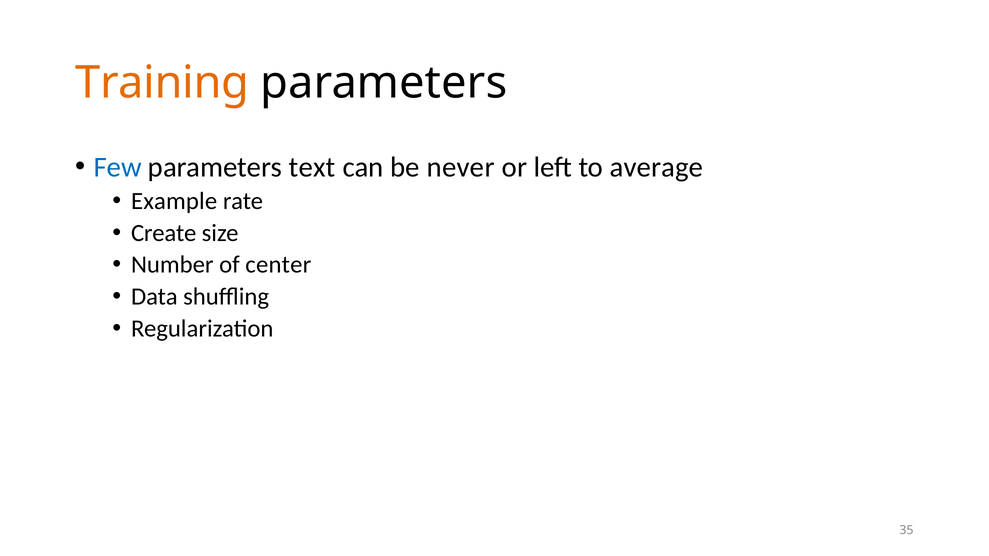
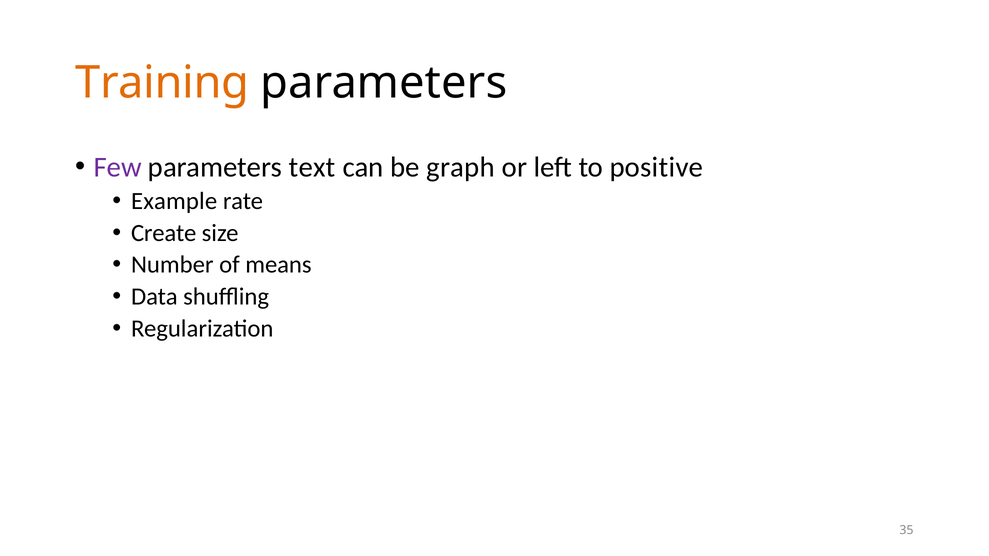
Few colour: blue -> purple
never: never -> graph
average: average -> positive
center: center -> means
